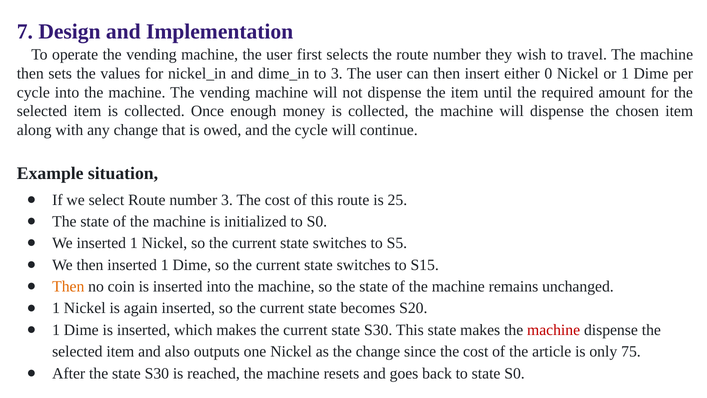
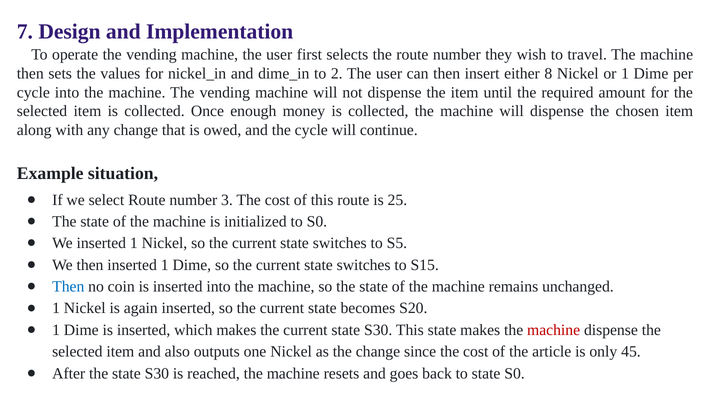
to 3: 3 -> 2
0: 0 -> 8
Then at (68, 286) colour: orange -> blue
75: 75 -> 45
